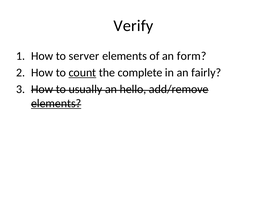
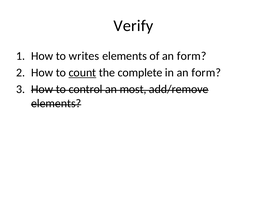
server: server -> writes
in an fairly: fairly -> form
usually: usually -> control
hello: hello -> most
elements at (56, 104) underline: present -> none
